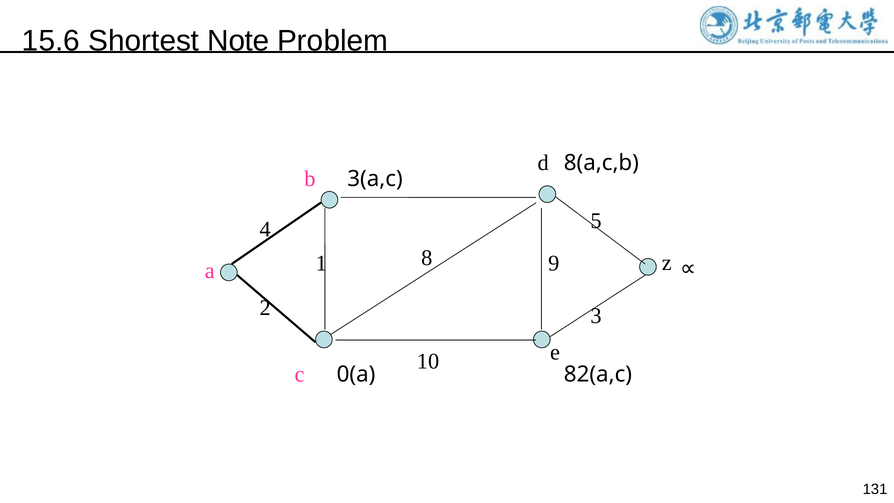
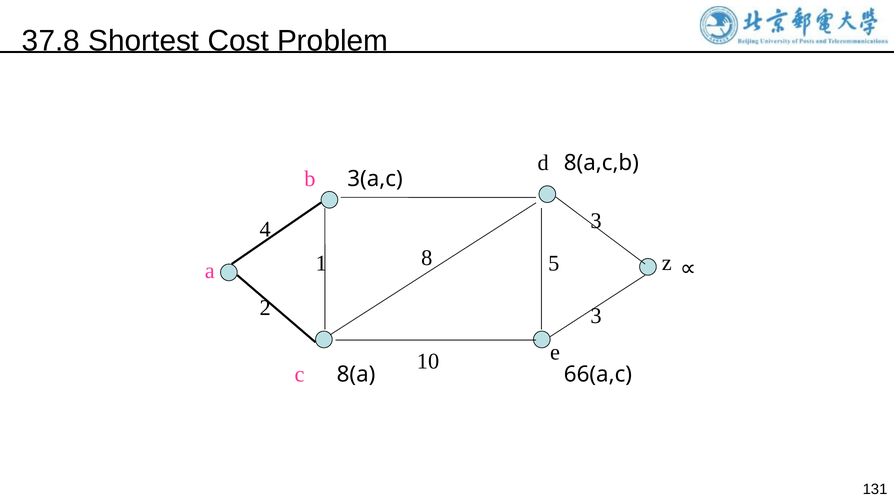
15.6: 15.6 -> 37.8
Note: Note -> Cost
4 5: 5 -> 3
9: 9 -> 5
0(a: 0(a -> 8(a
82(a,c: 82(a,c -> 66(a,c
